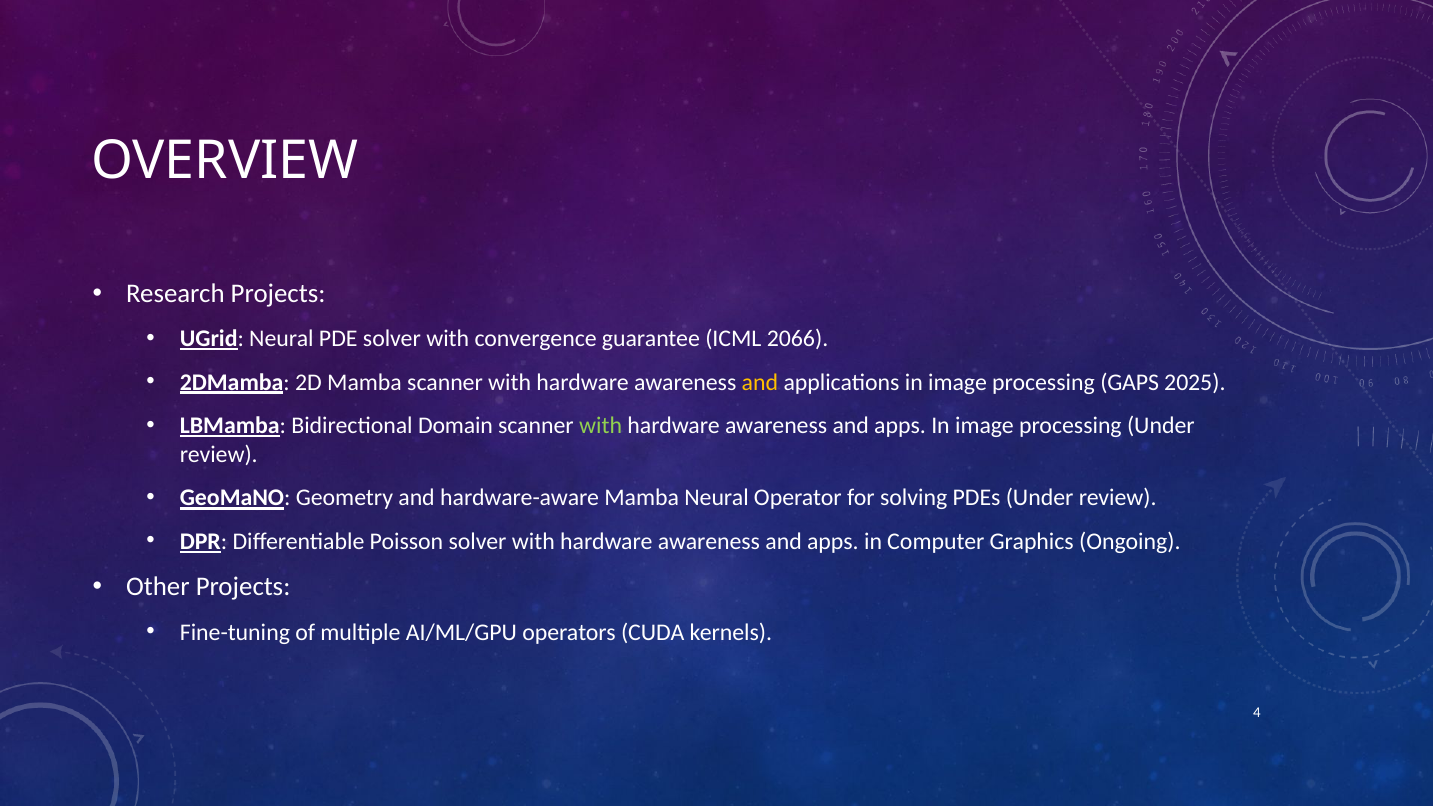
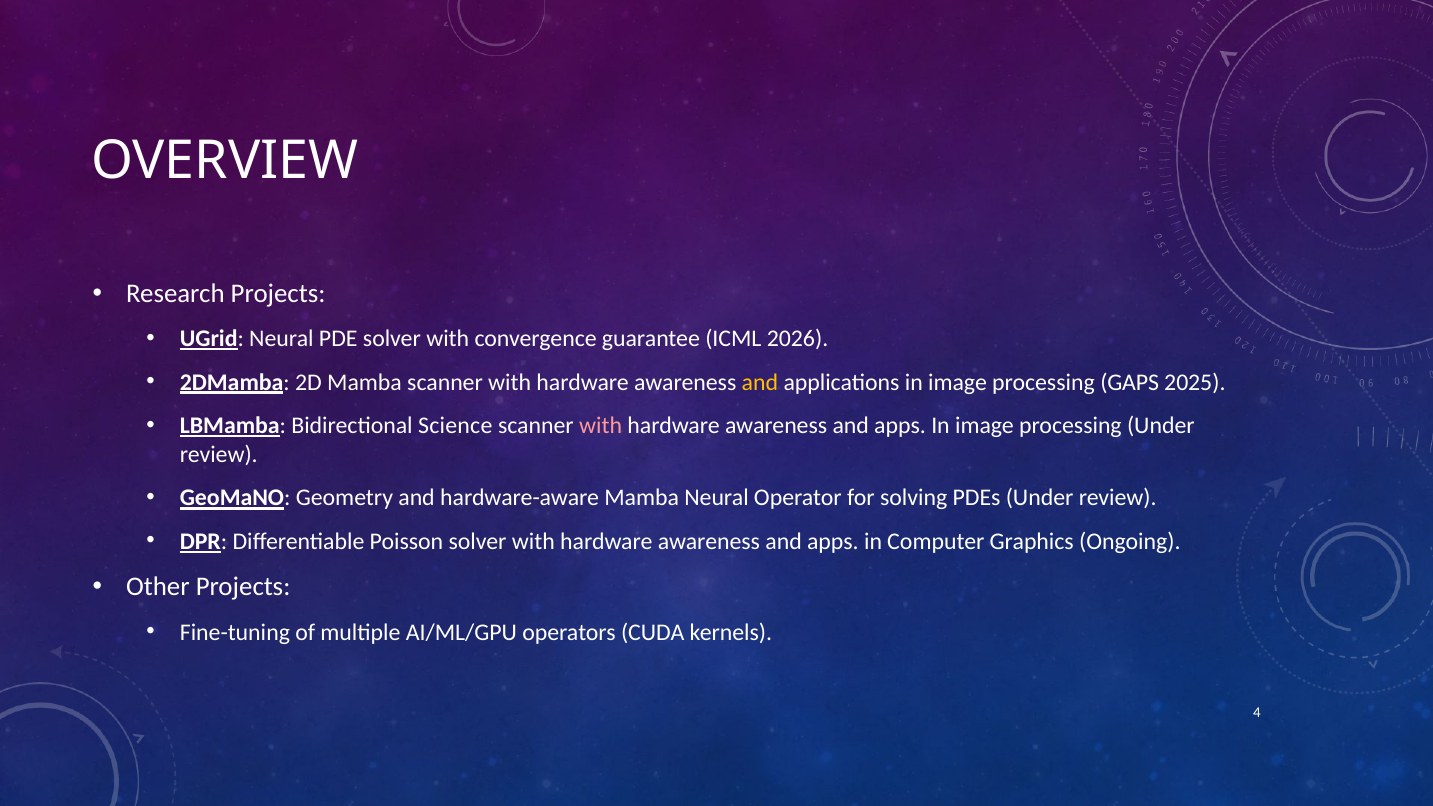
2066: 2066 -> 2026
Domain: Domain -> Science
with at (601, 426) colour: light green -> pink
